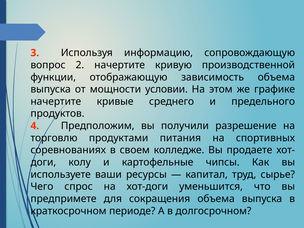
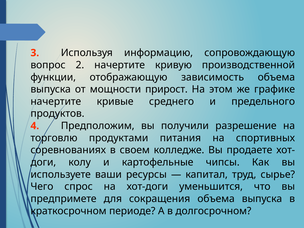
условии: условии -> прирост
